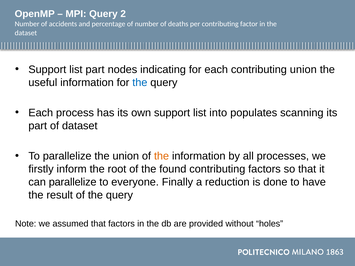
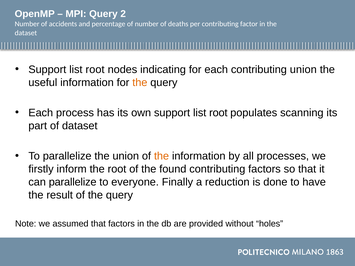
part at (95, 70): part -> root
the at (140, 83) colour: blue -> orange
own support list into: into -> root
